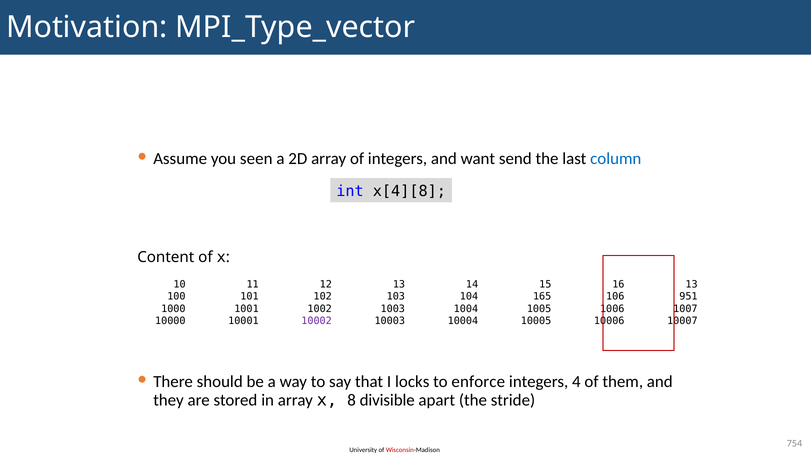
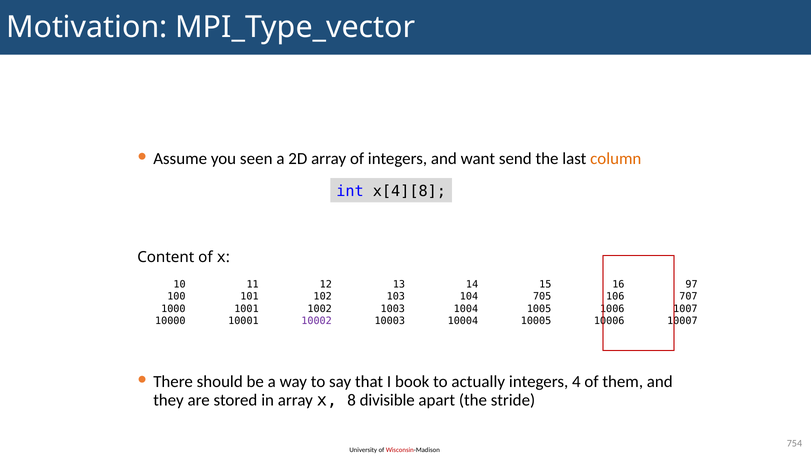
column colour: blue -> orange
16 13: 13 -> 97
165: 165 -> 705
951: 951 -> 707
locks: locks -> book
enforce: enforce -> actually
